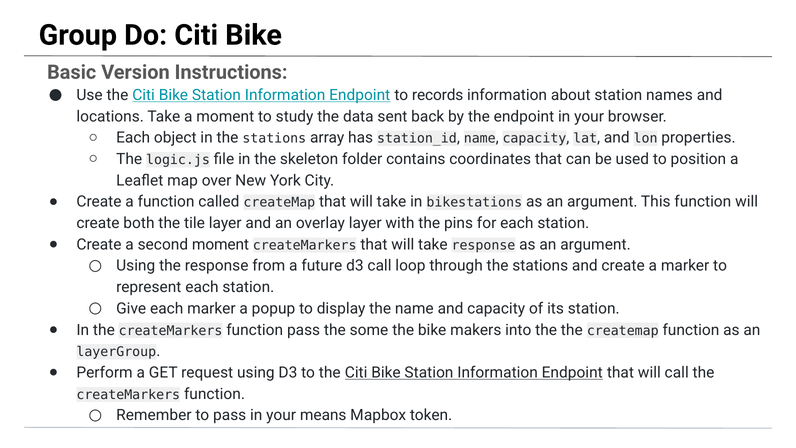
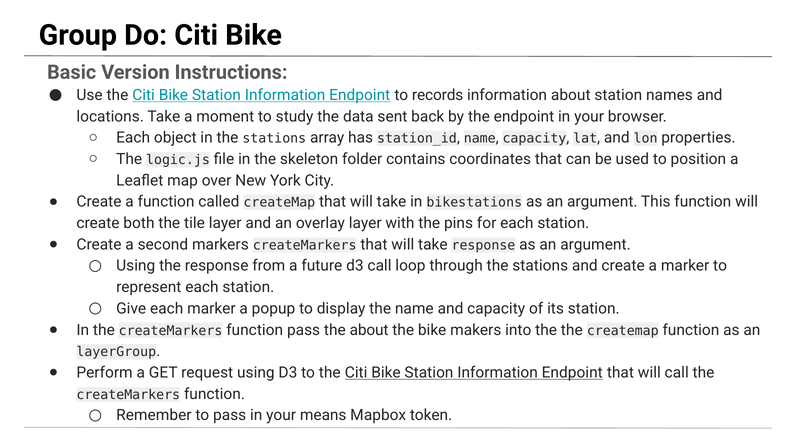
second moment: moment -> markers
the some: some -> about
